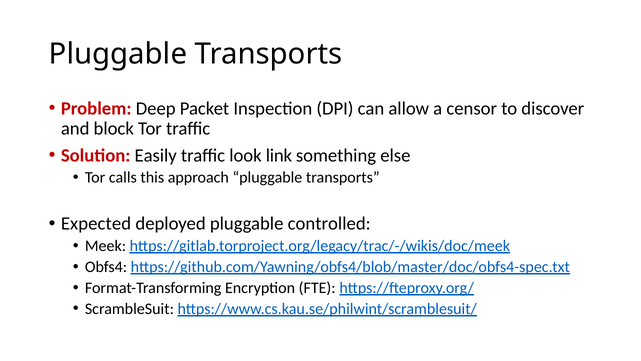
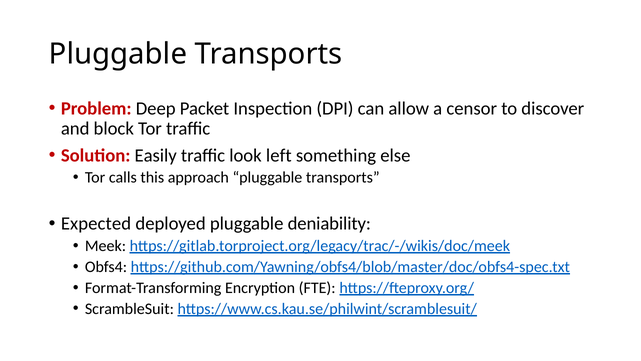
link: link -> left
controlled: controlled -> deniability
